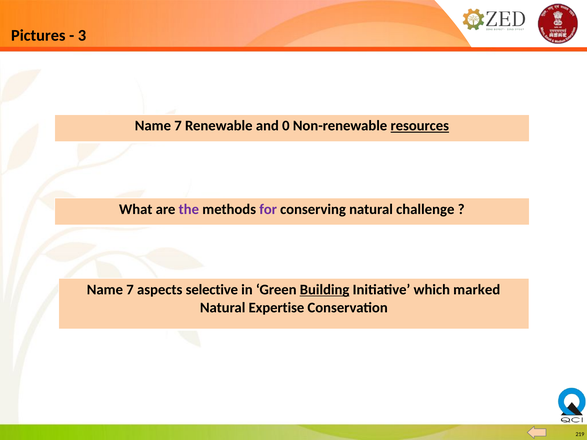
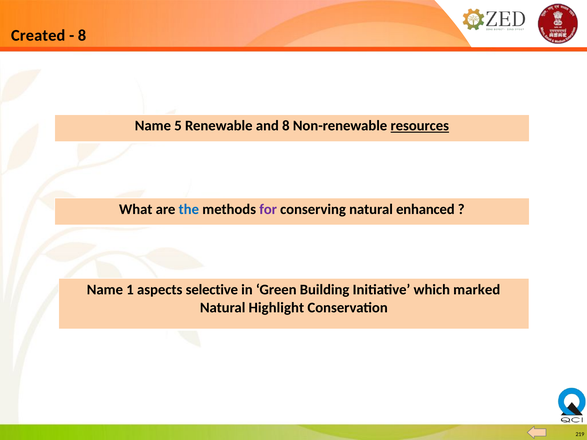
Pictures: Pictures -> Created
3 at (82, 36): 3 -> 8
7 at (178, 126): 7 -> 5
and 0: 0 -> 8
the colour: purple -> blue
challenge: challenge -> enhanced
7 at (130, 290): 7 -> 1
Building underline: present -> none
Expertise: Expertise -> Highlight
